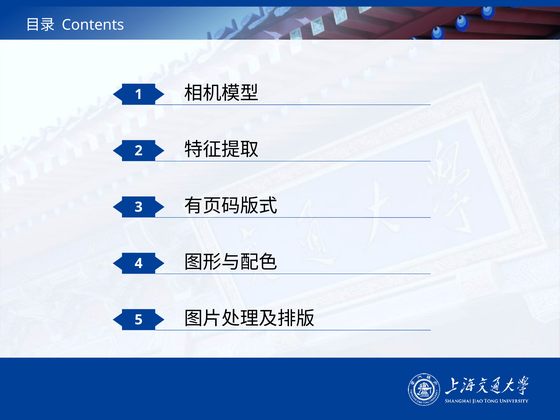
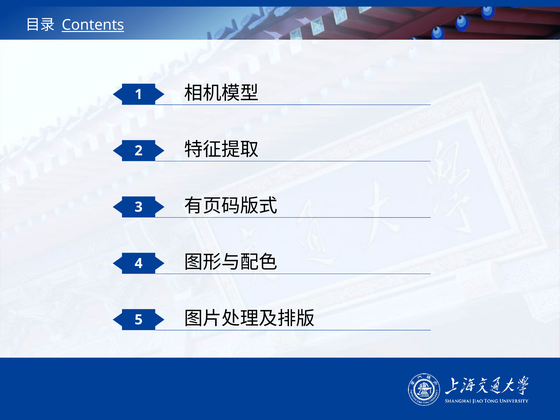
Contents underline: none -> present
